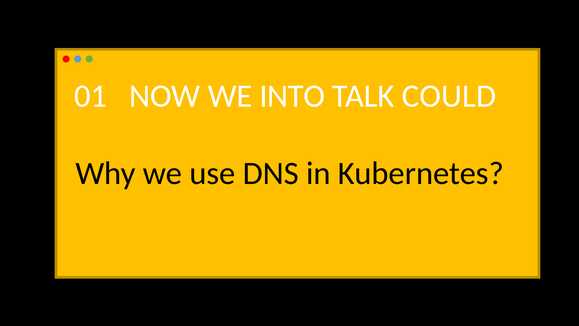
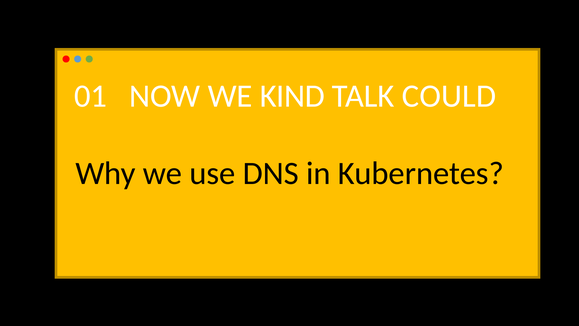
INTO: INTO -> KIND
